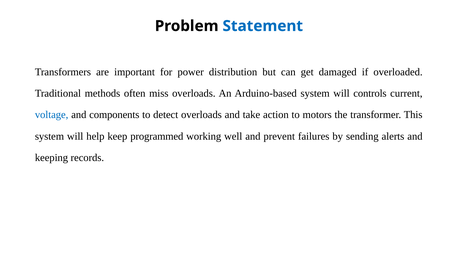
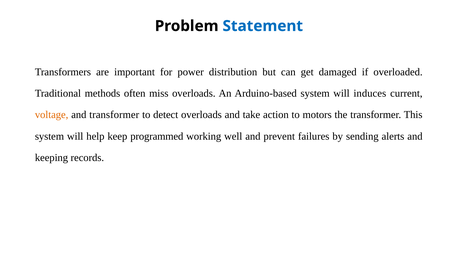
controls: controls -> induces
voltage colour: blue -> orange
and components: components -> transformer
